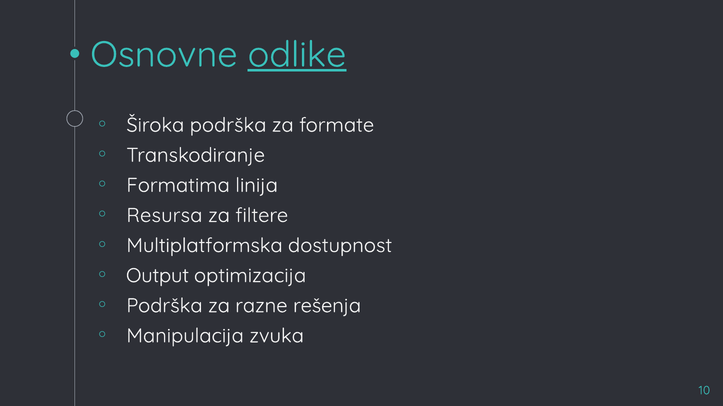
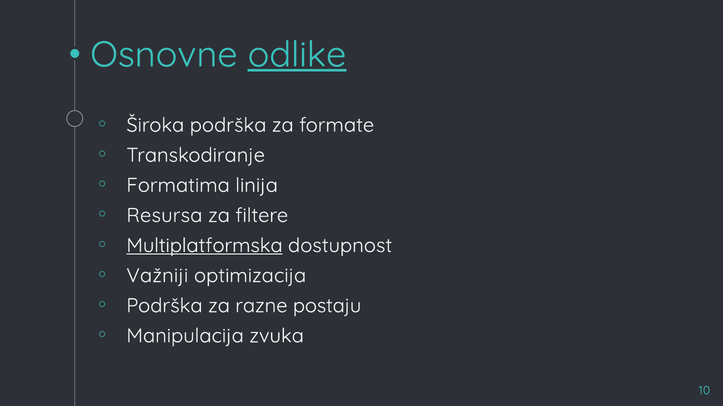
Multiplatformska underline: none -> present
Output: Output -> Važniji
rešenja: rešenja -> postaju
